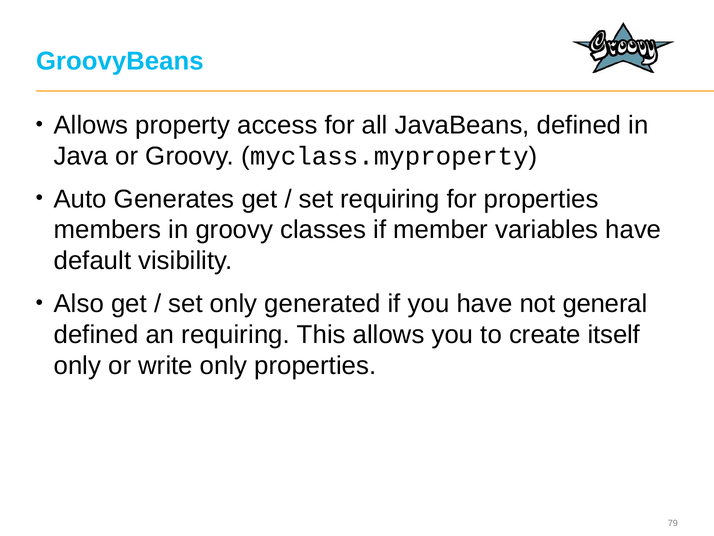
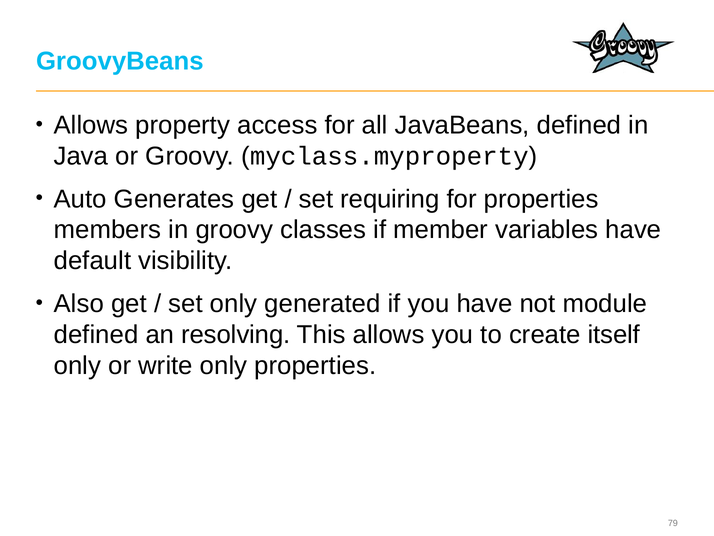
general: general -> module
an requiring: requiring -> resolving
